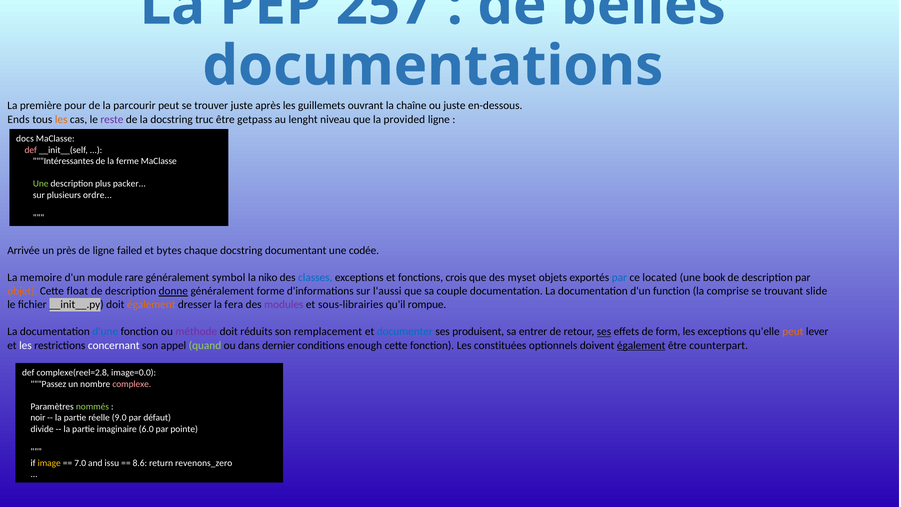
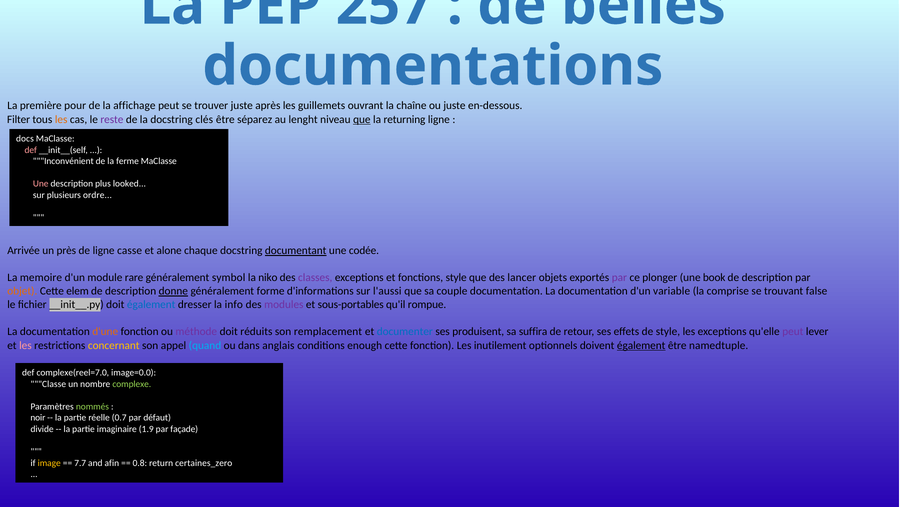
parcourir: parcourir -> affichage
Ends: Ends -> Filter
truc: truc -> clés
getpass: getpass -> séparez
que at (362, 119) underline: none -> present
provided: provided -> returning
Intéressantes: Intéressantes -> Inconvénient
Une at (41, 184) colour: light green -> pink
packer: packer -> looked
failed: failed -> casse
bytes: bytes -> alone
documentant underline: none -> present
classes colour: blue -> purple
fonctions crois: crois -> style
myset: myset -> lancer
par at (619, 278) colour: blue -> purple
located: located -> plonger
float: float -> elem
function: function -> variable
slide: slide -> false
également at (151, 305) colour: orange -> blue
fera: fera -> info
sous-librairies: sous-librairies -> sous-portables
d'une colour: blue -> orange
entrer: entrer -> suffira
ses at (604, 332) underline: present -> none
de form: form -> style
peut at (793, 332) colour: orange -> purple
les at (25, 345) colour: white -> pink
concernant colour: white -> yellow
quand colour: light green -> light blue
dernier: dernier -> anglais
constituées: constituées -> inutilement
counterpart: counterpart -> namedtuple
complexe(reel=2.8: complexe(reel=2.8 -> complexe(reel=7.0
Passez: Passez -> Classe
complexe colour: pink -> light green
9.0: 9.0 -> 0.7
6.0: 6.0 -> 1.9
pointe: pointe -> façade
7.0: 7.0 -> 7.7
issu: issu -> afin
8.6: 8.6 -> 0.8
revenons_zero: revenons_zero -> certaines_zero
